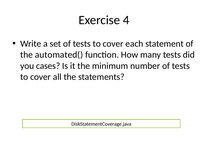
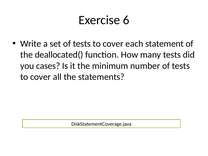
4: 4 -> 6
automated(: automated( -> deallocated(
